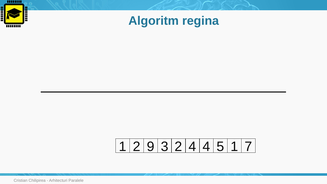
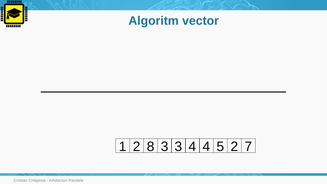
regina: regina -> vector
9: 9 -> 8
3 2: 2 -> 3
4 1: 1 -> 2
